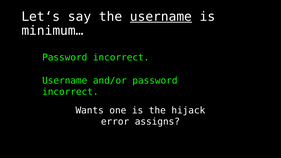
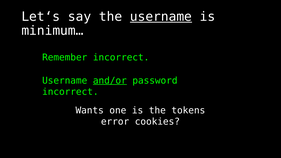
Password at (65, 57): Password -> Remember
and/or underline: none -> present
hijack: hijack -> tokens
assigns: assigns -> cookies
